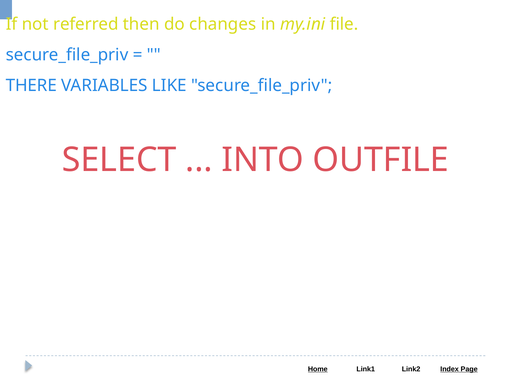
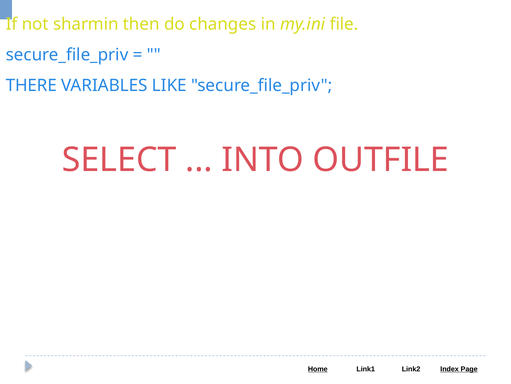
referred: referred -> sharmin
